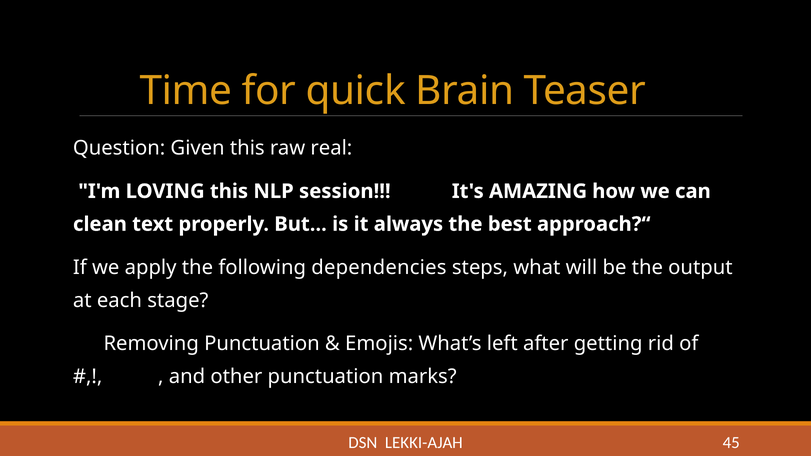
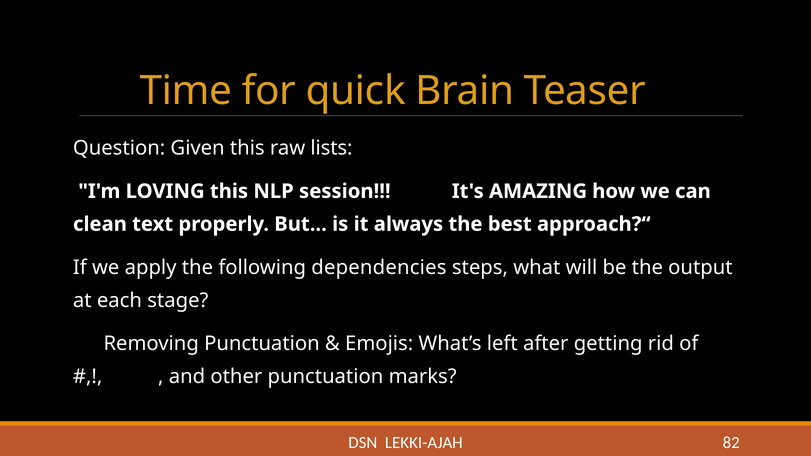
real: real -> lists
45: 45 -> 82
